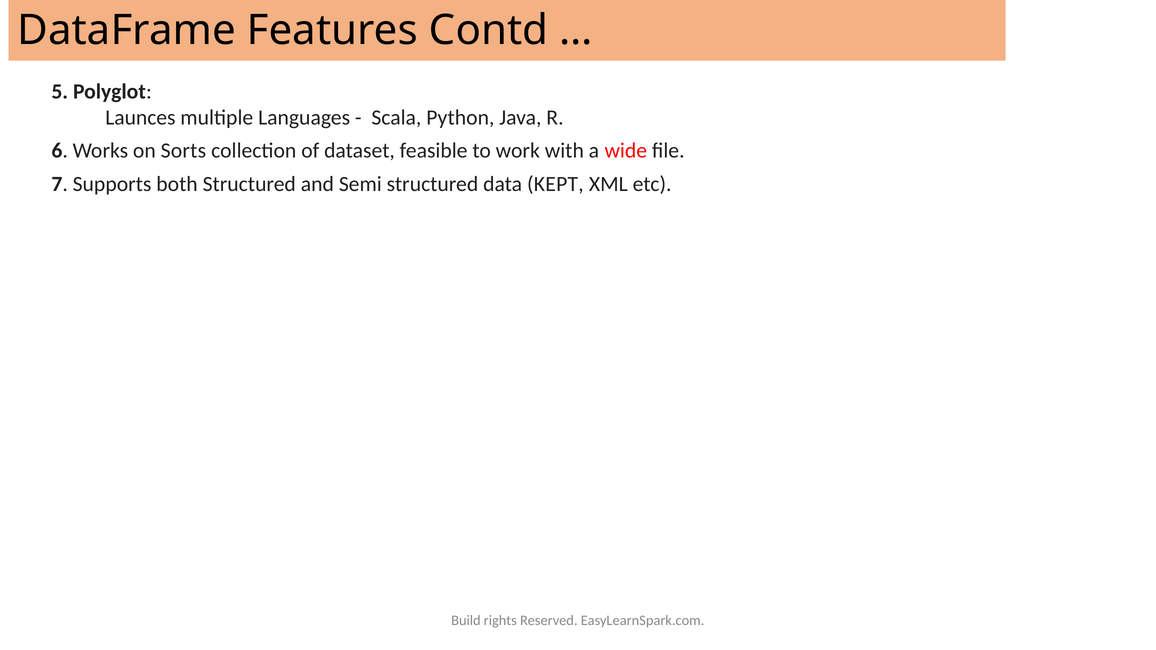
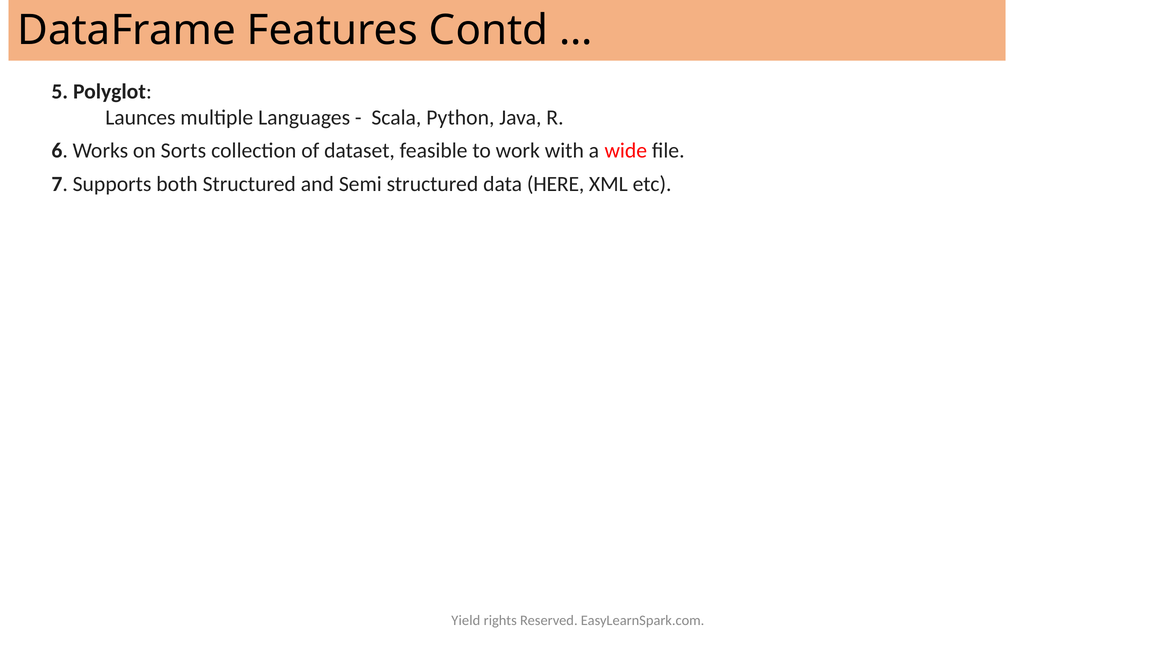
KEPT: KEPT -> HERE
Build: Build -> Yield
